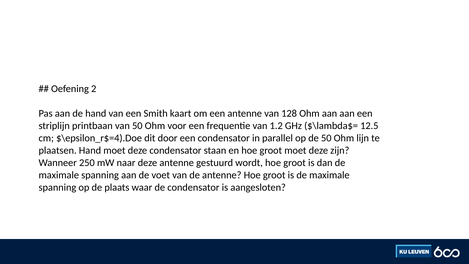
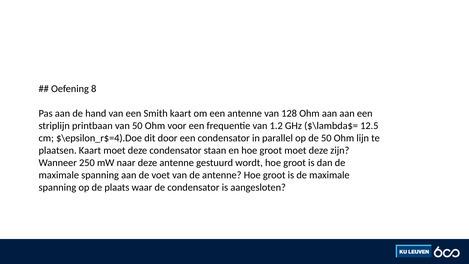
2: 2 -> 8
plaatsen Hand: Hand -> Kaart
